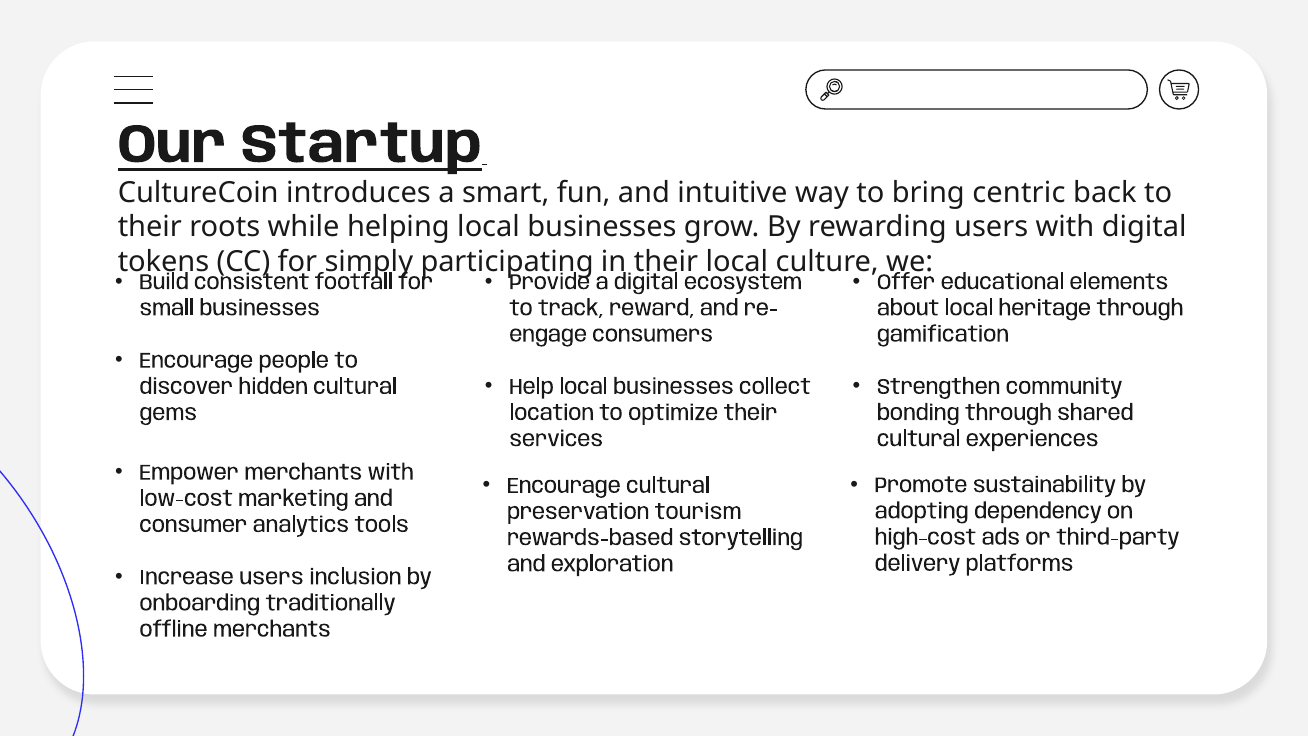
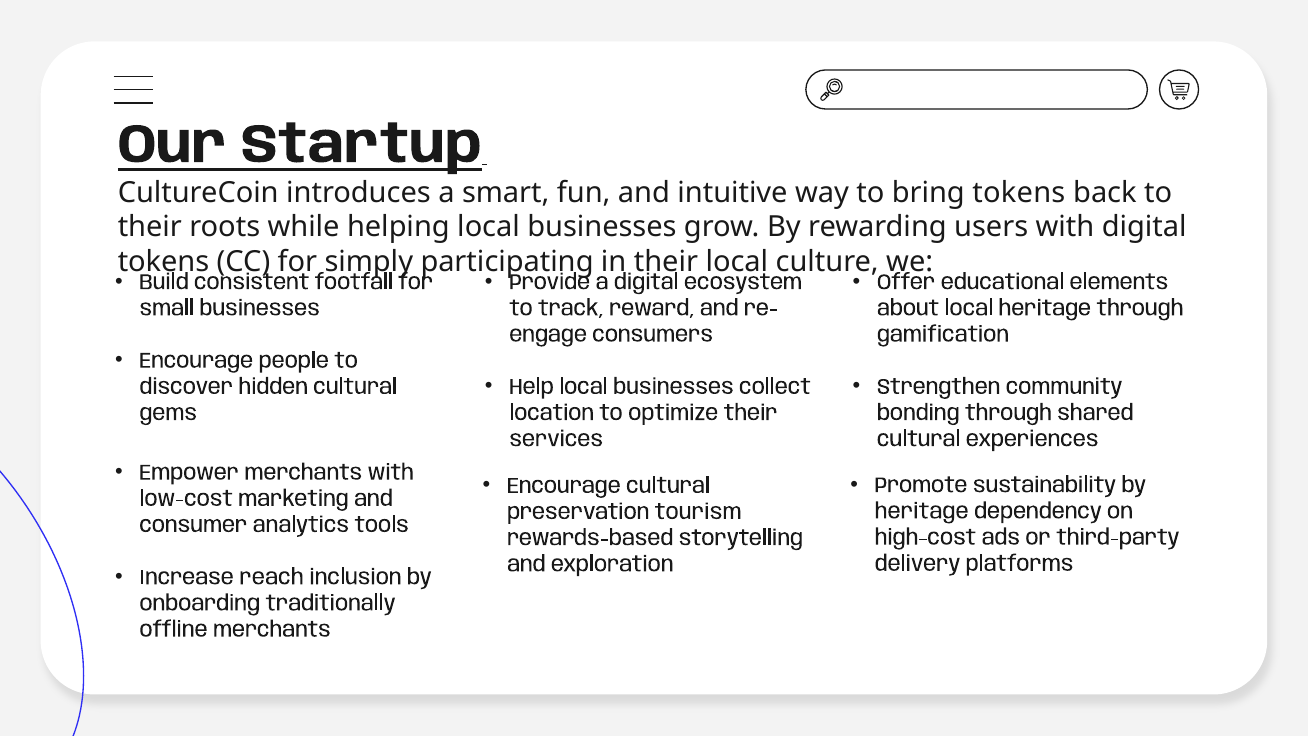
bring centric: centric -> tokens
adopting at (922, 511): adopting -> heritage
Increase users: users -> reach
